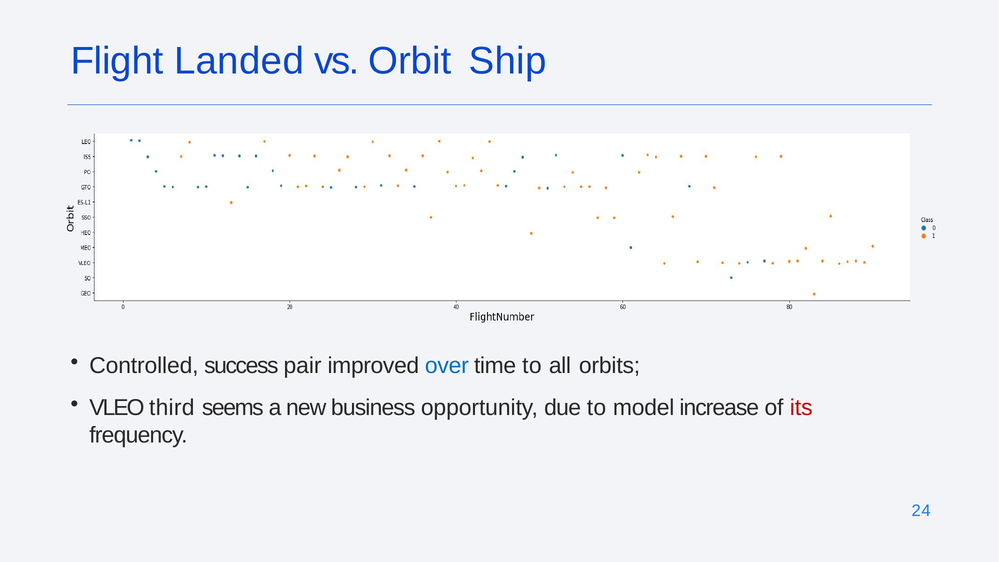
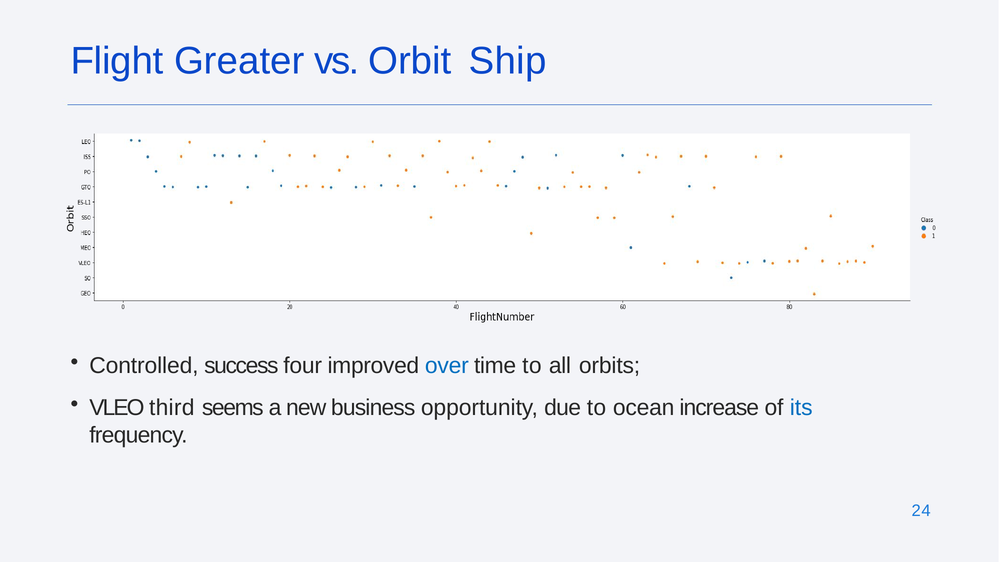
Landed: Landed -> Greater
pair: pair -> four
model: model -> ocean
its colour: red -> blue
